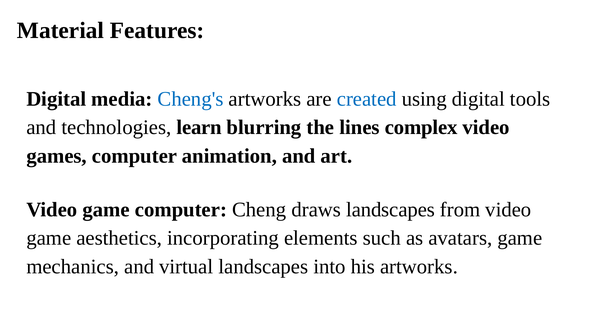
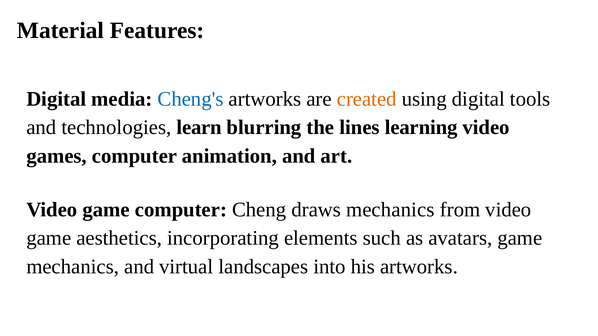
created colour: blue -> orange
complex: complex -> learning
draws landscapes: landscapes -> mechanics
